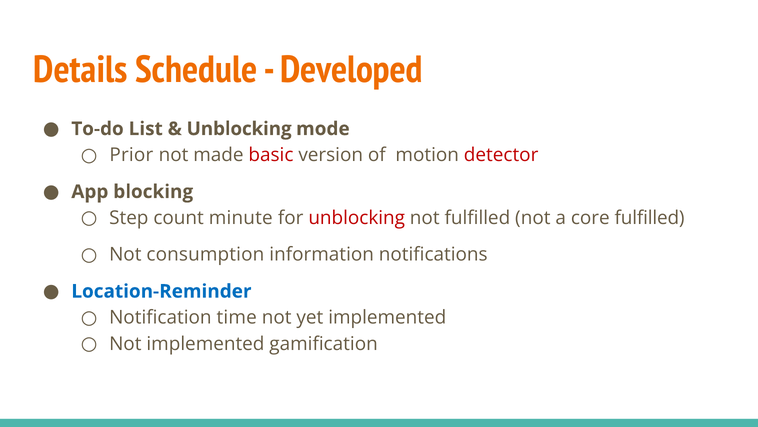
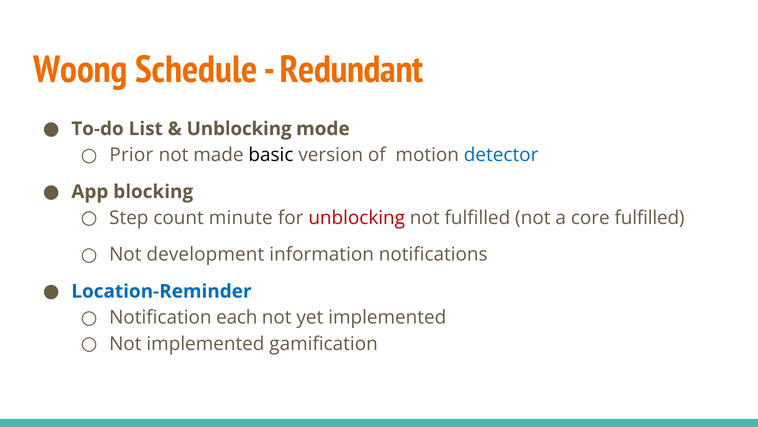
Details: Details -> Woong
Developed: Developed -> Redundant
basic colour: red -> black
detector colour: red -> blue
consumption: consumption -> development
time: time -> each
